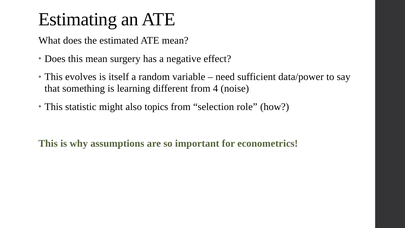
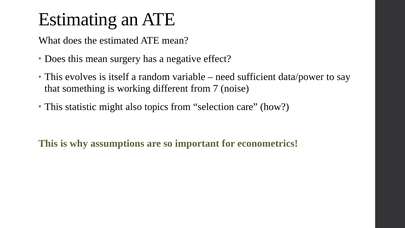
learning: learning -> working
4: 4 -> 7
role: role -> care
